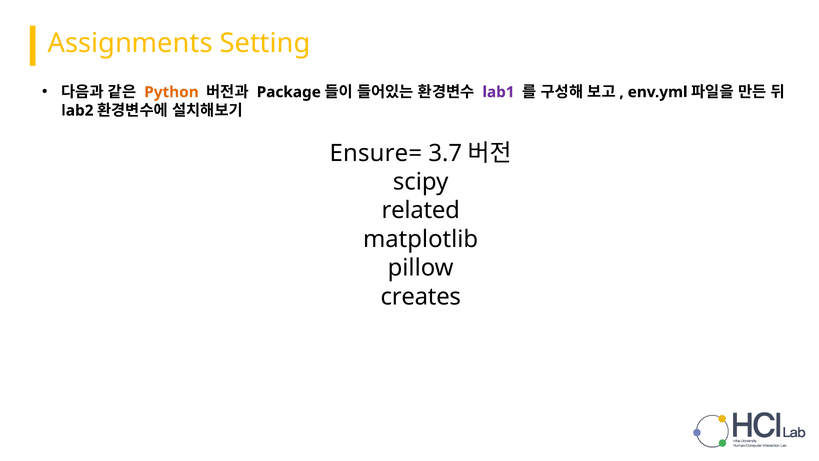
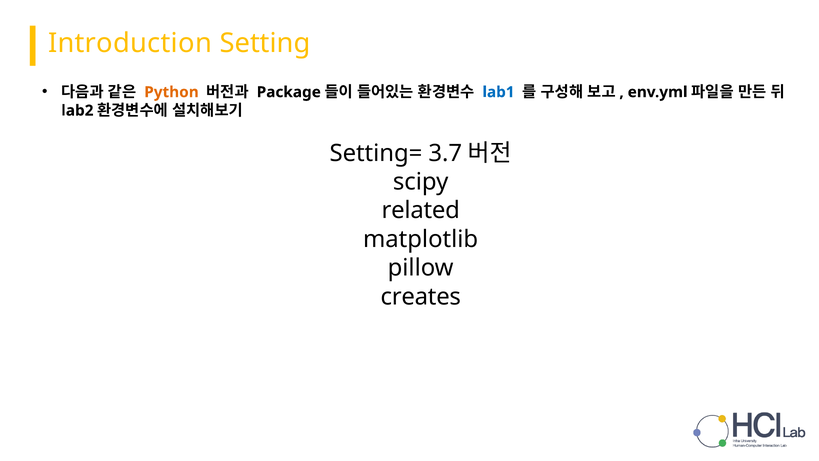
Assignments: Assignments -> Introduction
lab1 colour: purple -> blue
Ensure=: Ensure= -> Setting=
